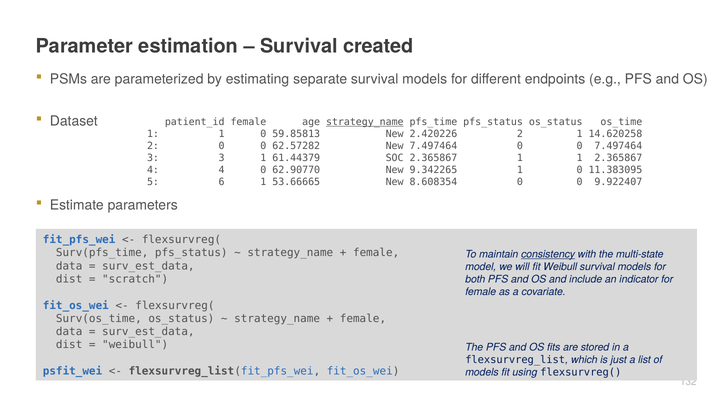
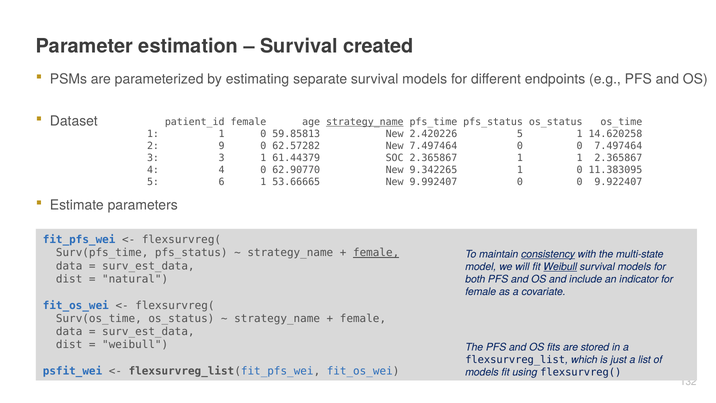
2.420226 2: 2 -> 5
2 0: 0 -> 9
8.608354: 8.608354 -> 9.992407
female at (376, 253) underline: none -> present
Weibull at (560, 267) underline: none -> present
scratch: scratch -> natural
